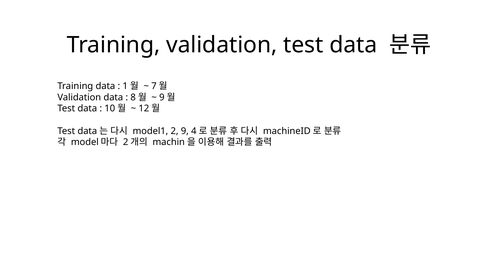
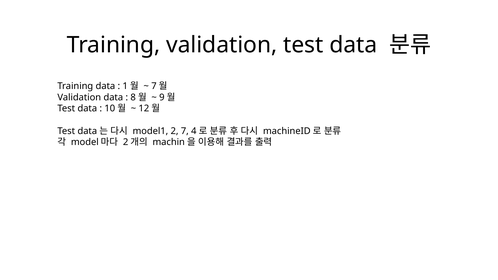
9: 9 -> 7
